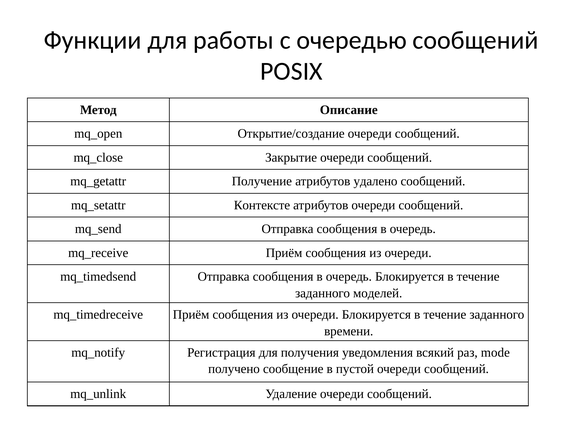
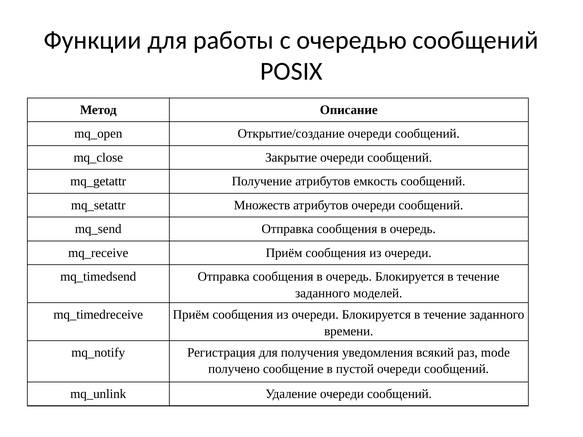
удалено: удалено -> емкость
Контексте: Контексте -> Множеств
